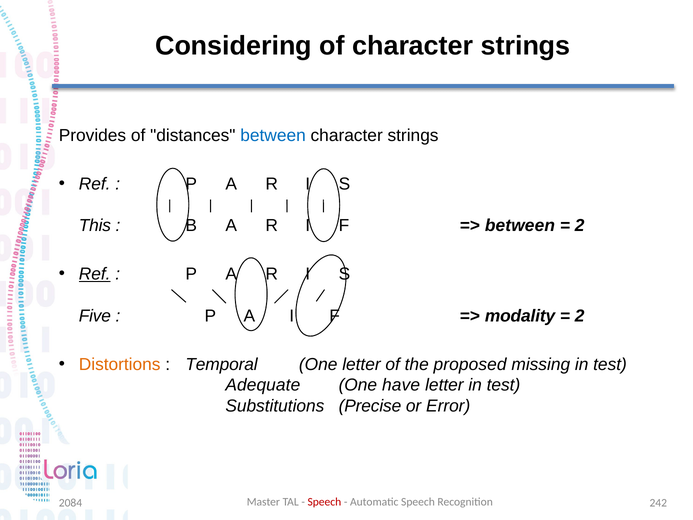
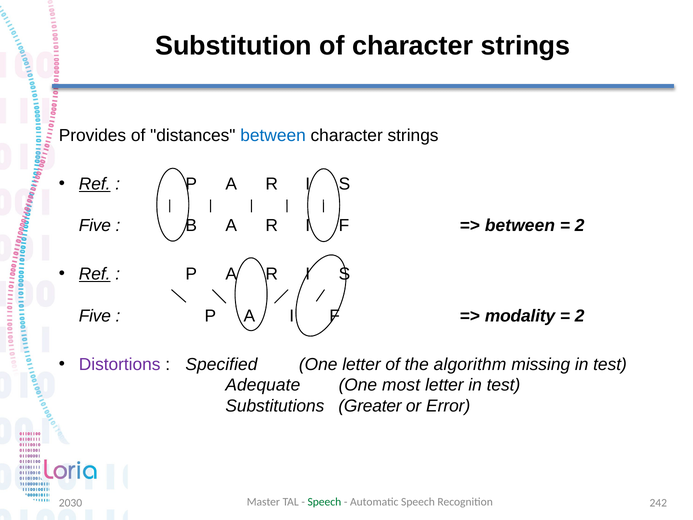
Considering: Considering -> Substitution
Ref at (95, 184) underline: none -> present
This at (95, 226): This -> Five
Distortions colour: orange -> purple
Temporal: Temporal -> Specified
proposed: proposed -> algorithm
have: have -> most
Precise: Precise -> Greater
Speech at (324, 502) colour: red -> green
2084: 2084 -> 2030
